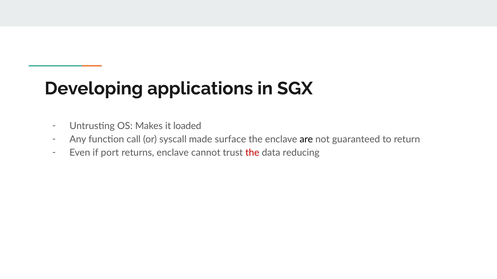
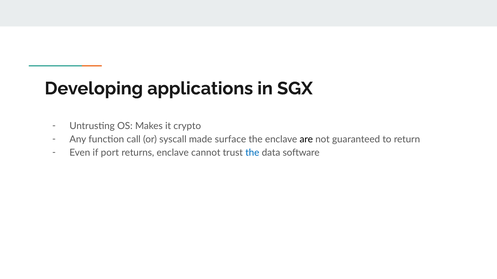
loaded: loaded -> crypto
the at (252, 153) colour: red -> blue
reducing: reducing -> software
